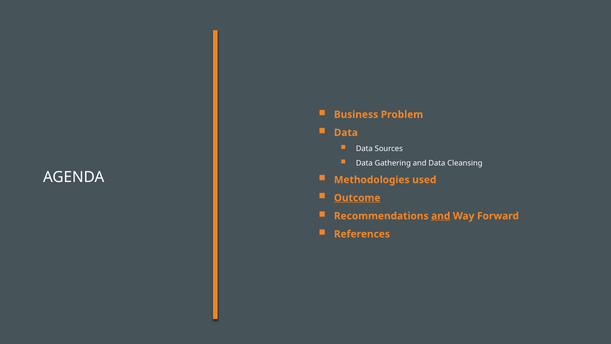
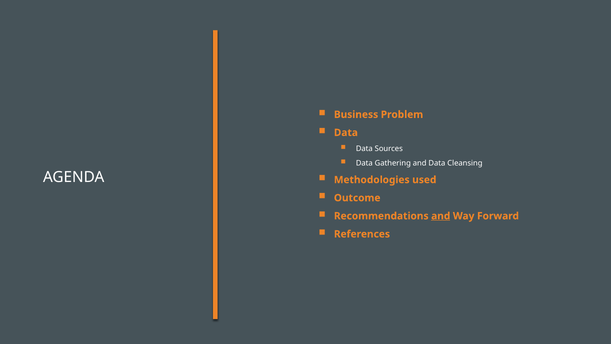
Outcome underline: present -> none
